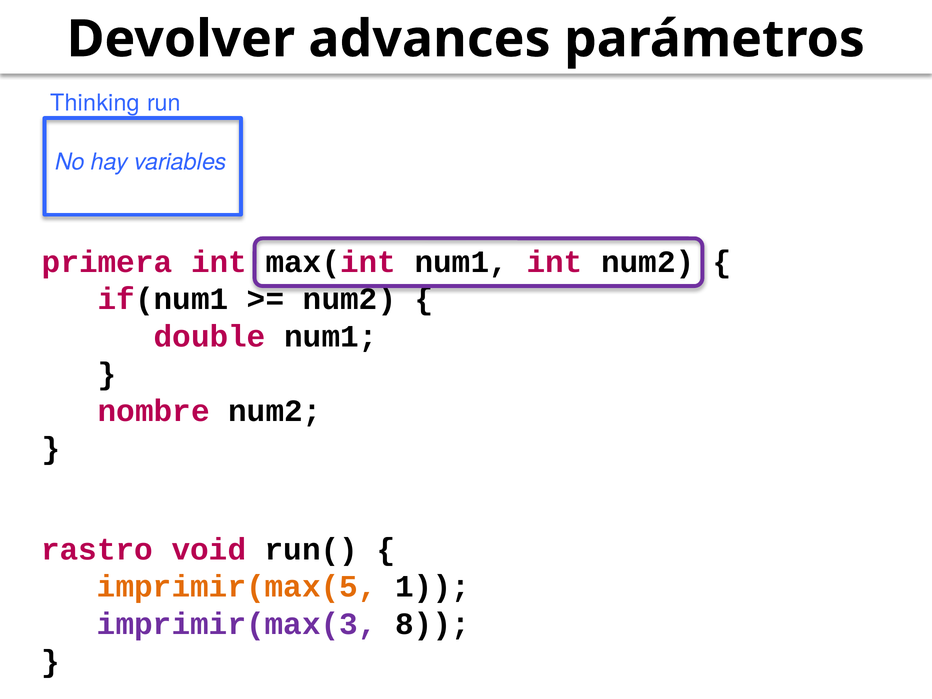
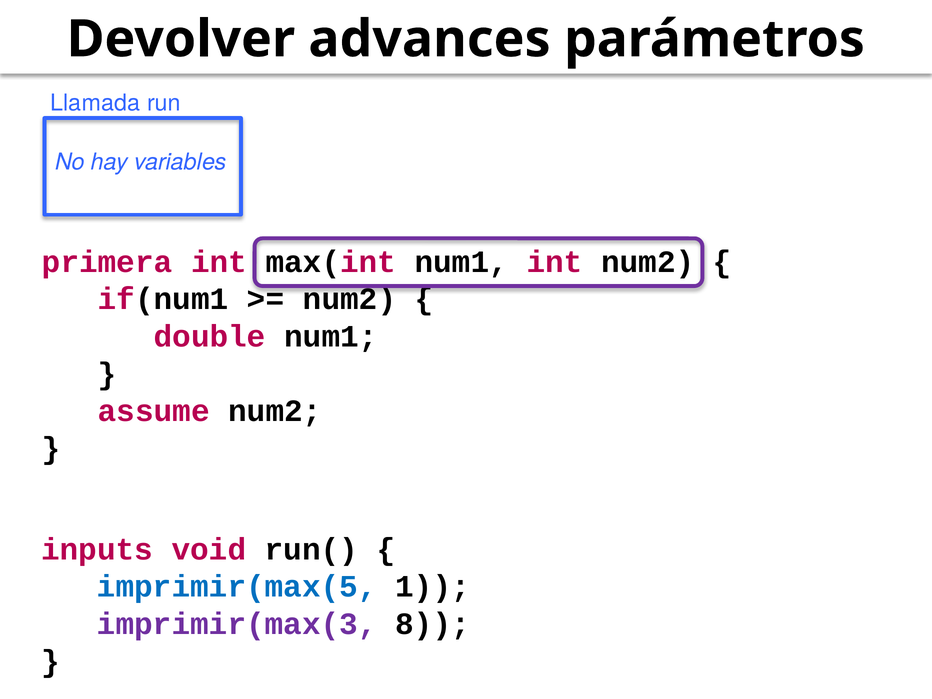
Thinking: Thinking -> Llamada
nombre: nombre -> assume
rastro: rastro -> inputs
imprimir(max(5 colour: orange -> blue
